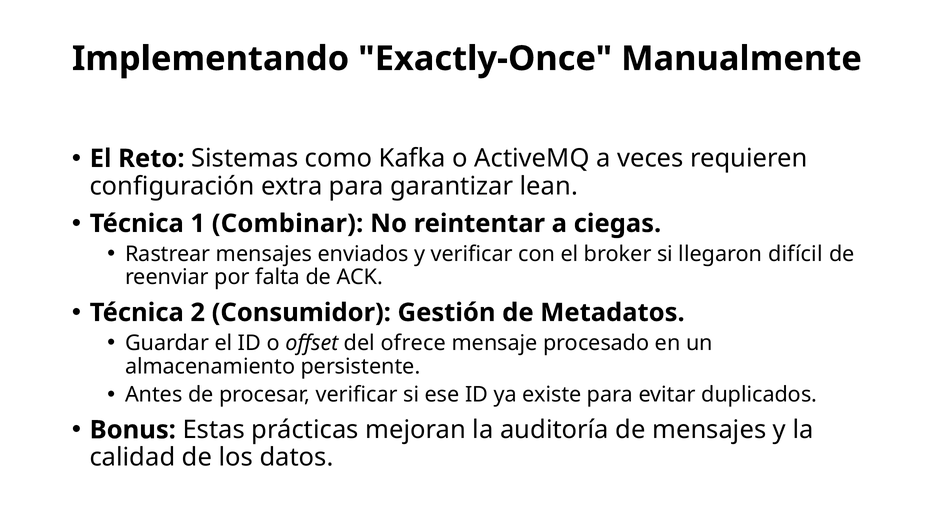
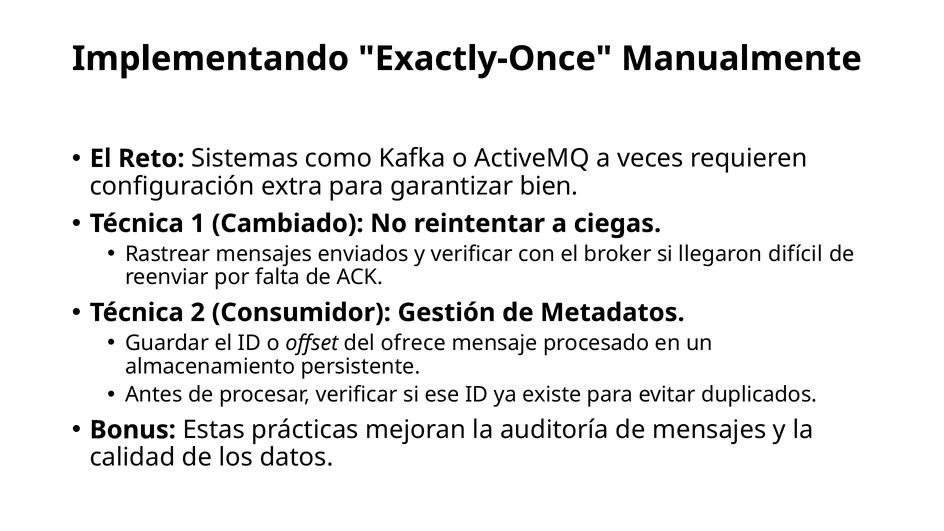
lean: lean -> bien
Combinar: Combinar -> Cambiado
